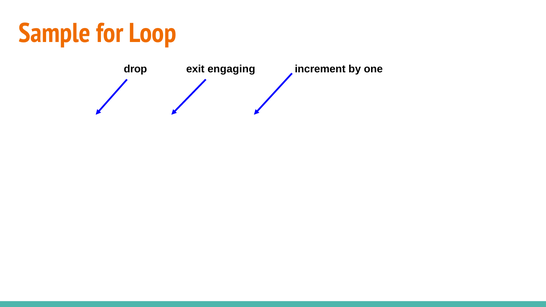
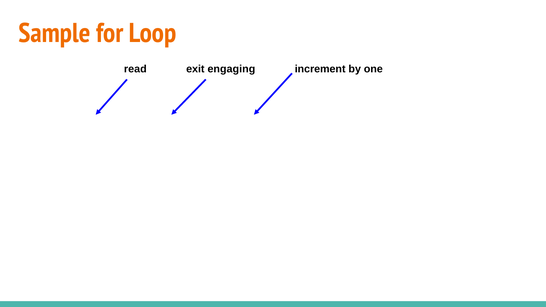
drop: drop -> read
